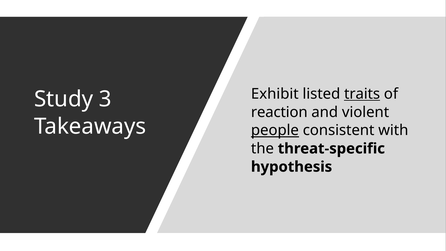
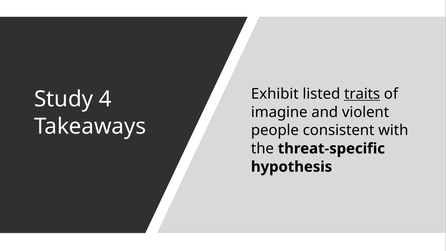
3: 3 -> 4
reaction: reaction -> imagine
people underline: present -> none
